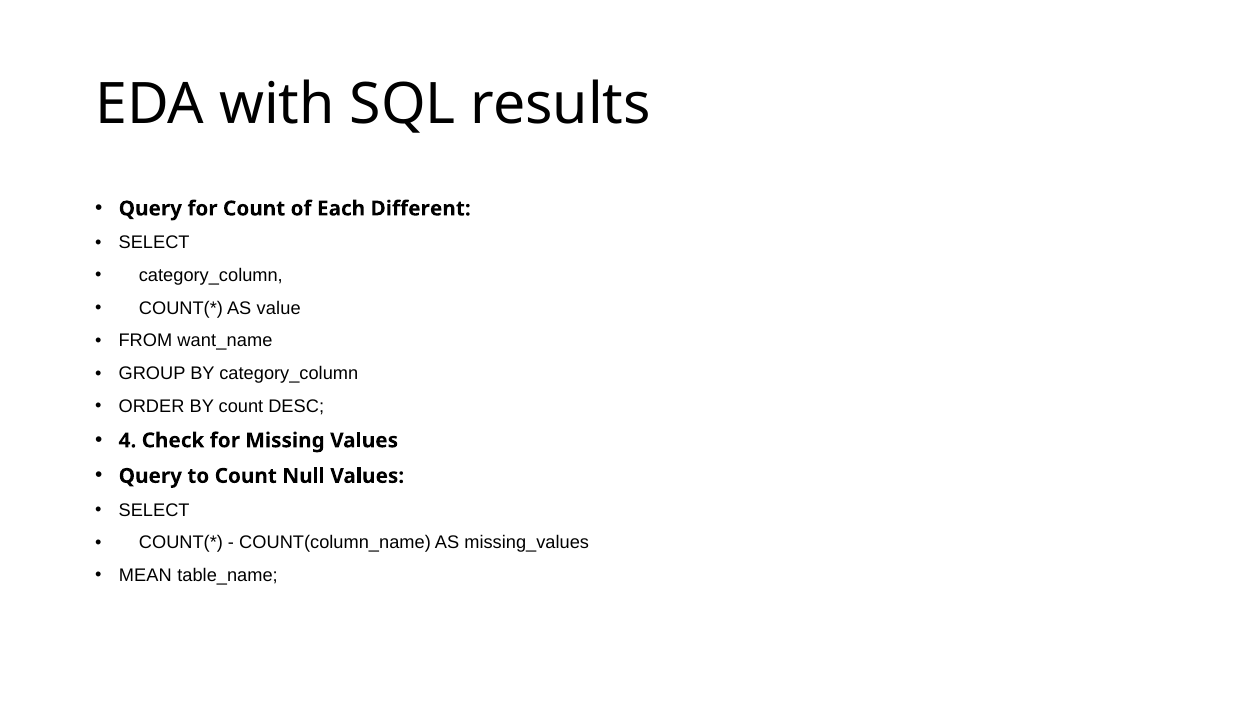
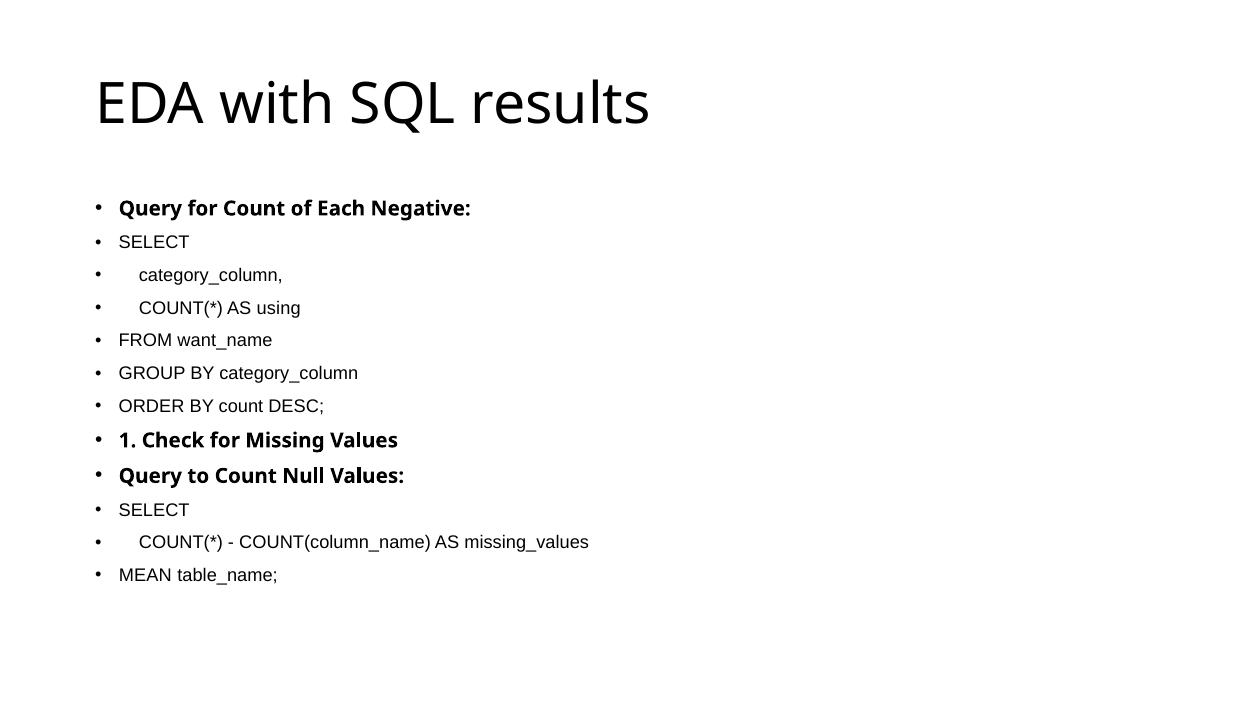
Different: Different -> Negative
value: value -> using
4: 4 -> 1
